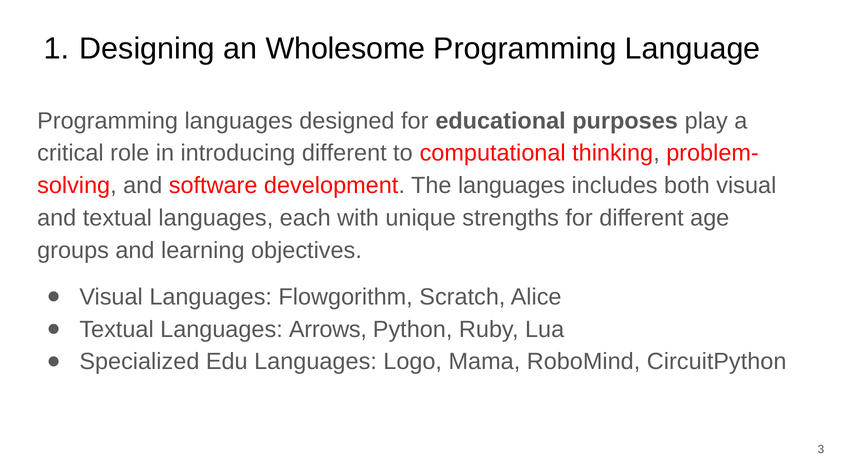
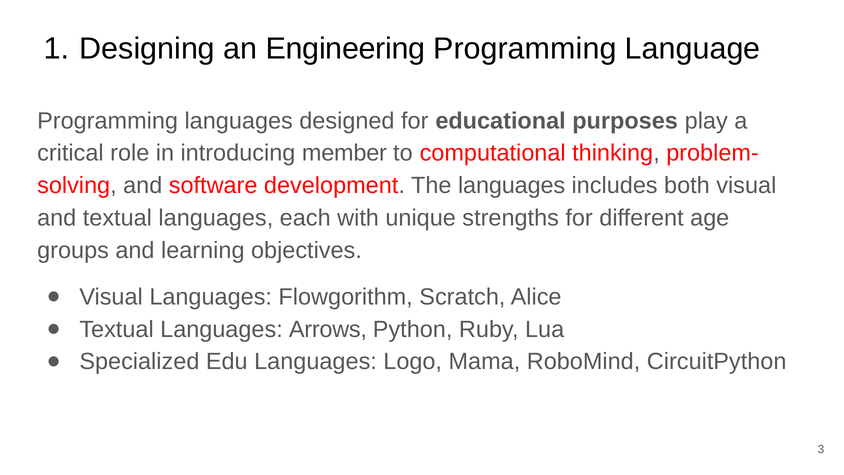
Wholesome: Wholesome -> Engineering
introducing different: different -> member
